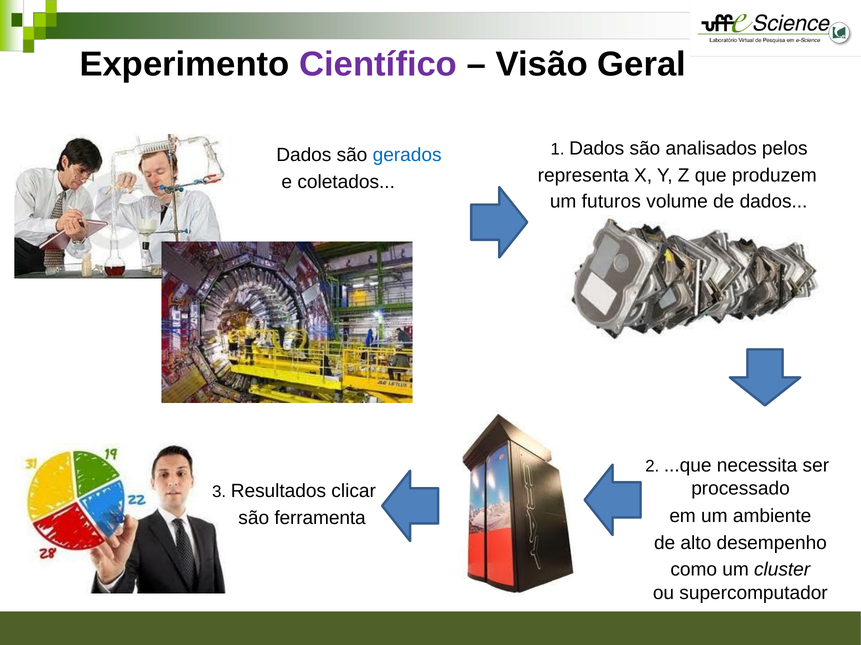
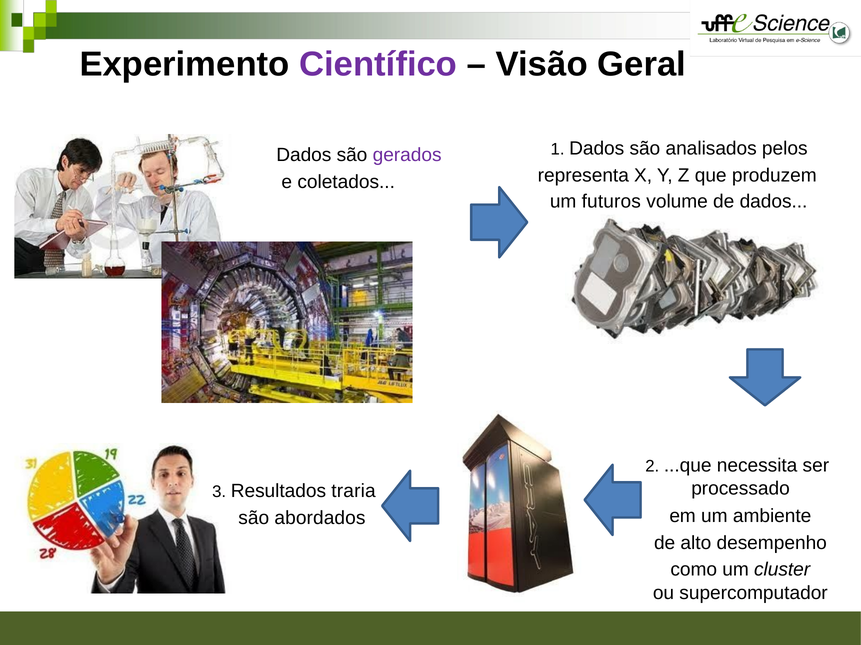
gerados colour: blue -> purple
clicar: clicar -> traria
ferramenta: ferramenta -> abordados
